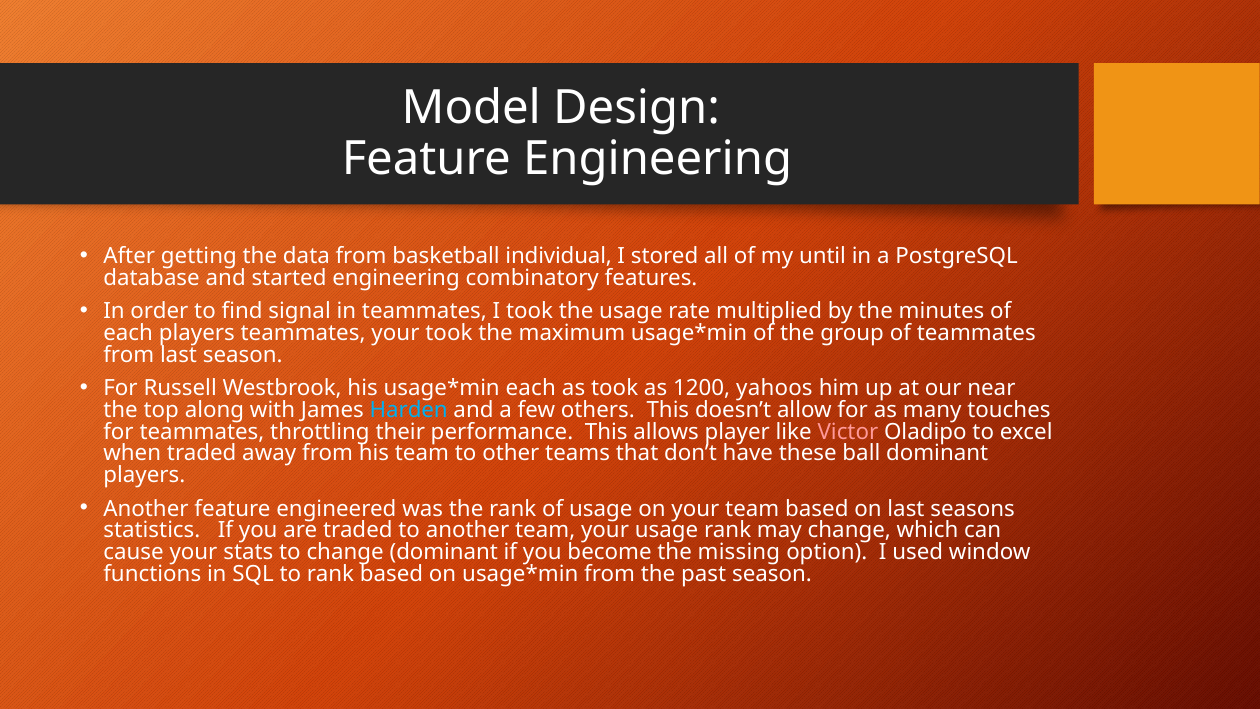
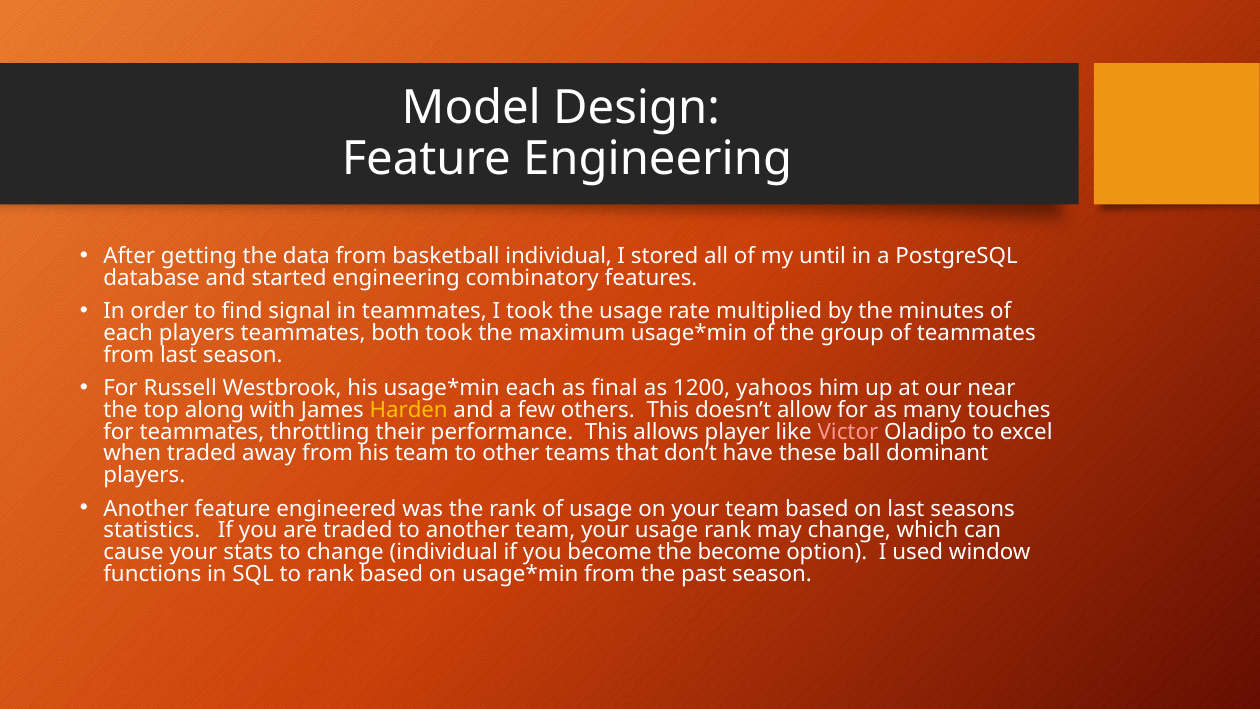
teammates your: your -> both
as took: took -> final
Harden colour: light blue -> yellow
change dominant: dominant -> individual
the missing: missing -> become
